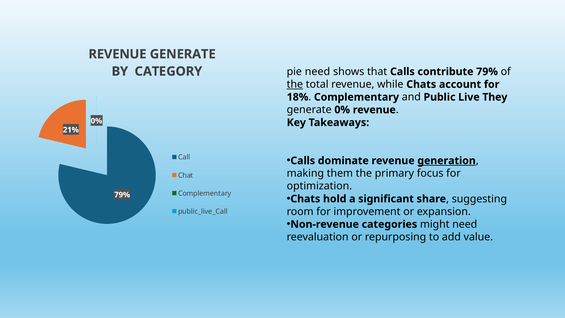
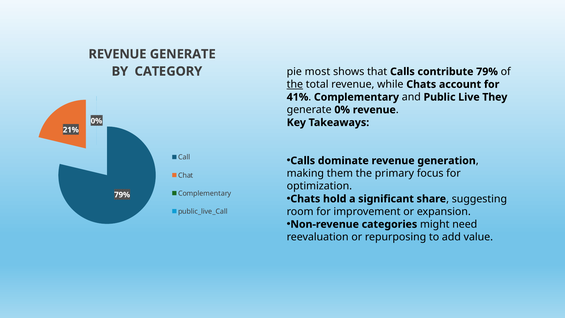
pie need: need -> most
18%: 18% -> 41%
generation underline: present -> none
